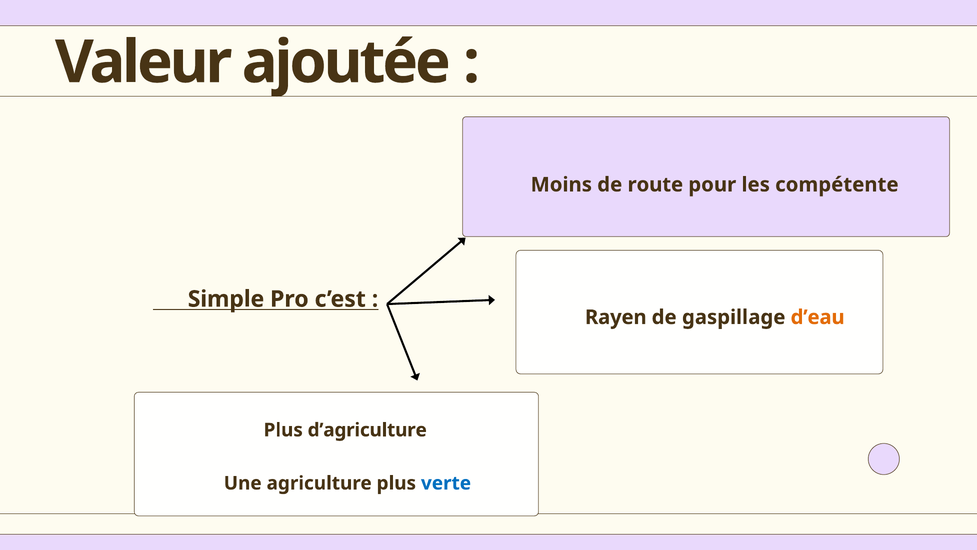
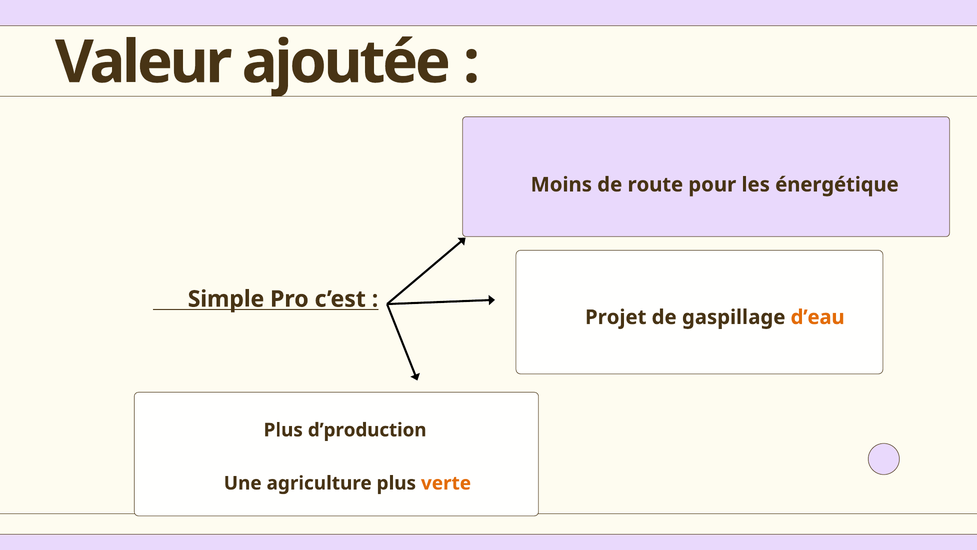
compétente: compétente -> énergétique
Rayen: Rayen -> Projet
d’agriculture: d’agriculture -> d’production
verte colour: blue -> orange
